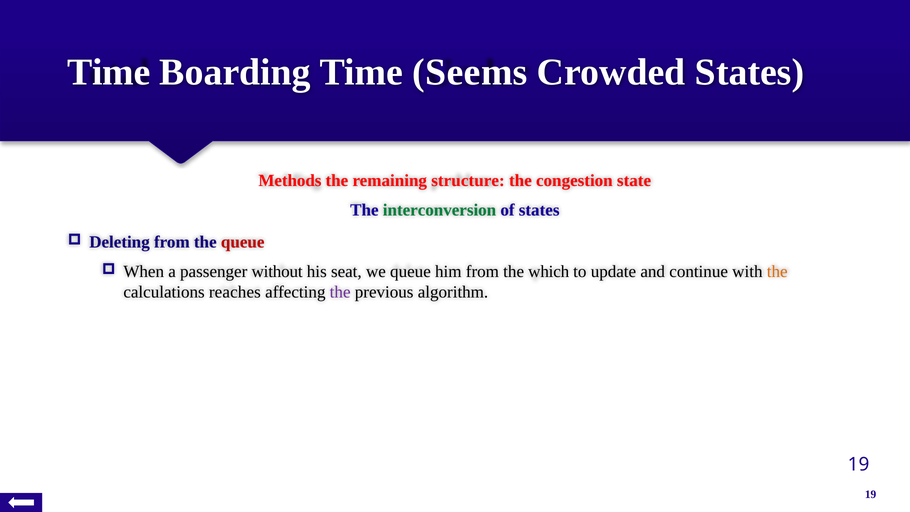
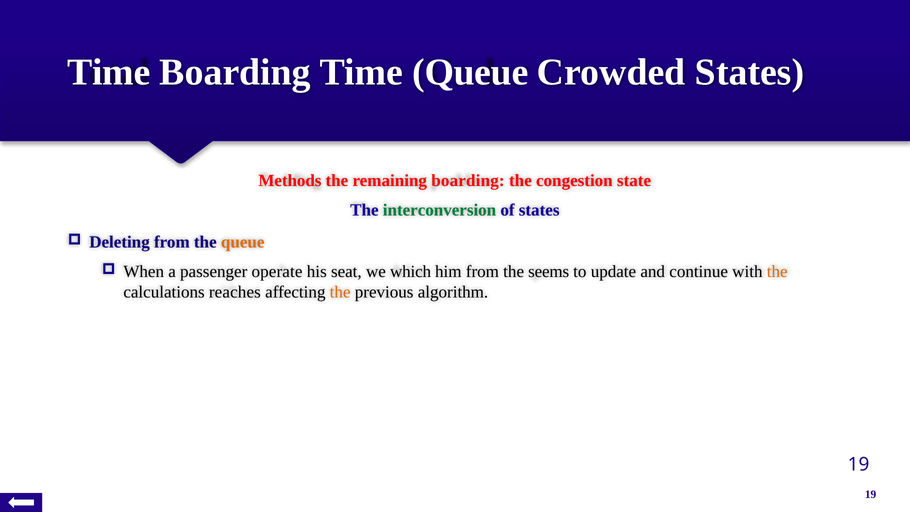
Time Seems: Seems -> Queue
remaining structure: structure -> boarding
queue at (243, 242) colour: red -> orange
without: without -> operate
we queue: queue -> which
which: which -> seems
the at (340, 292) colour: purple -> orange
